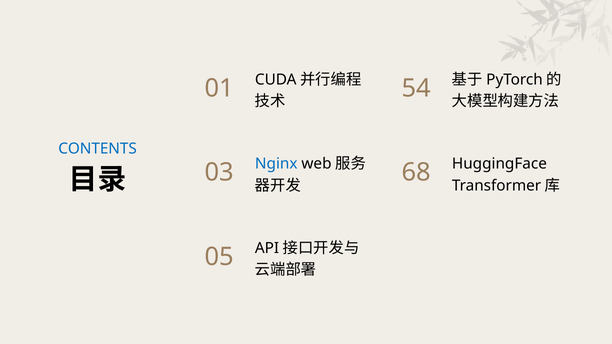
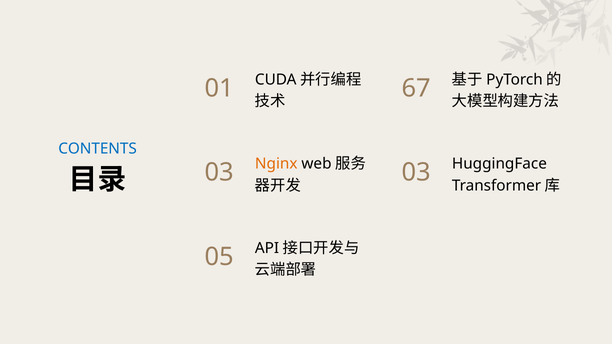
54: 54 -> 67
Nginx colour: blue -> orange
68 at (416, 173): 68 -> 03
